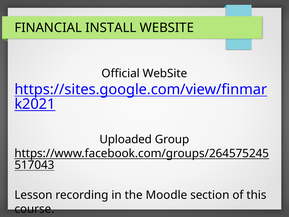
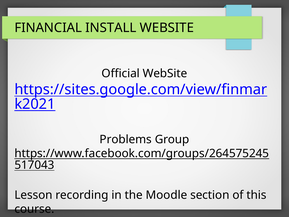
Uploaded: Uploaded -> Problems
